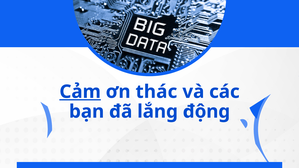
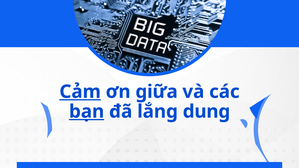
thác: thác -> giữa
bạn underline: none -> present
động: động -> dụng
